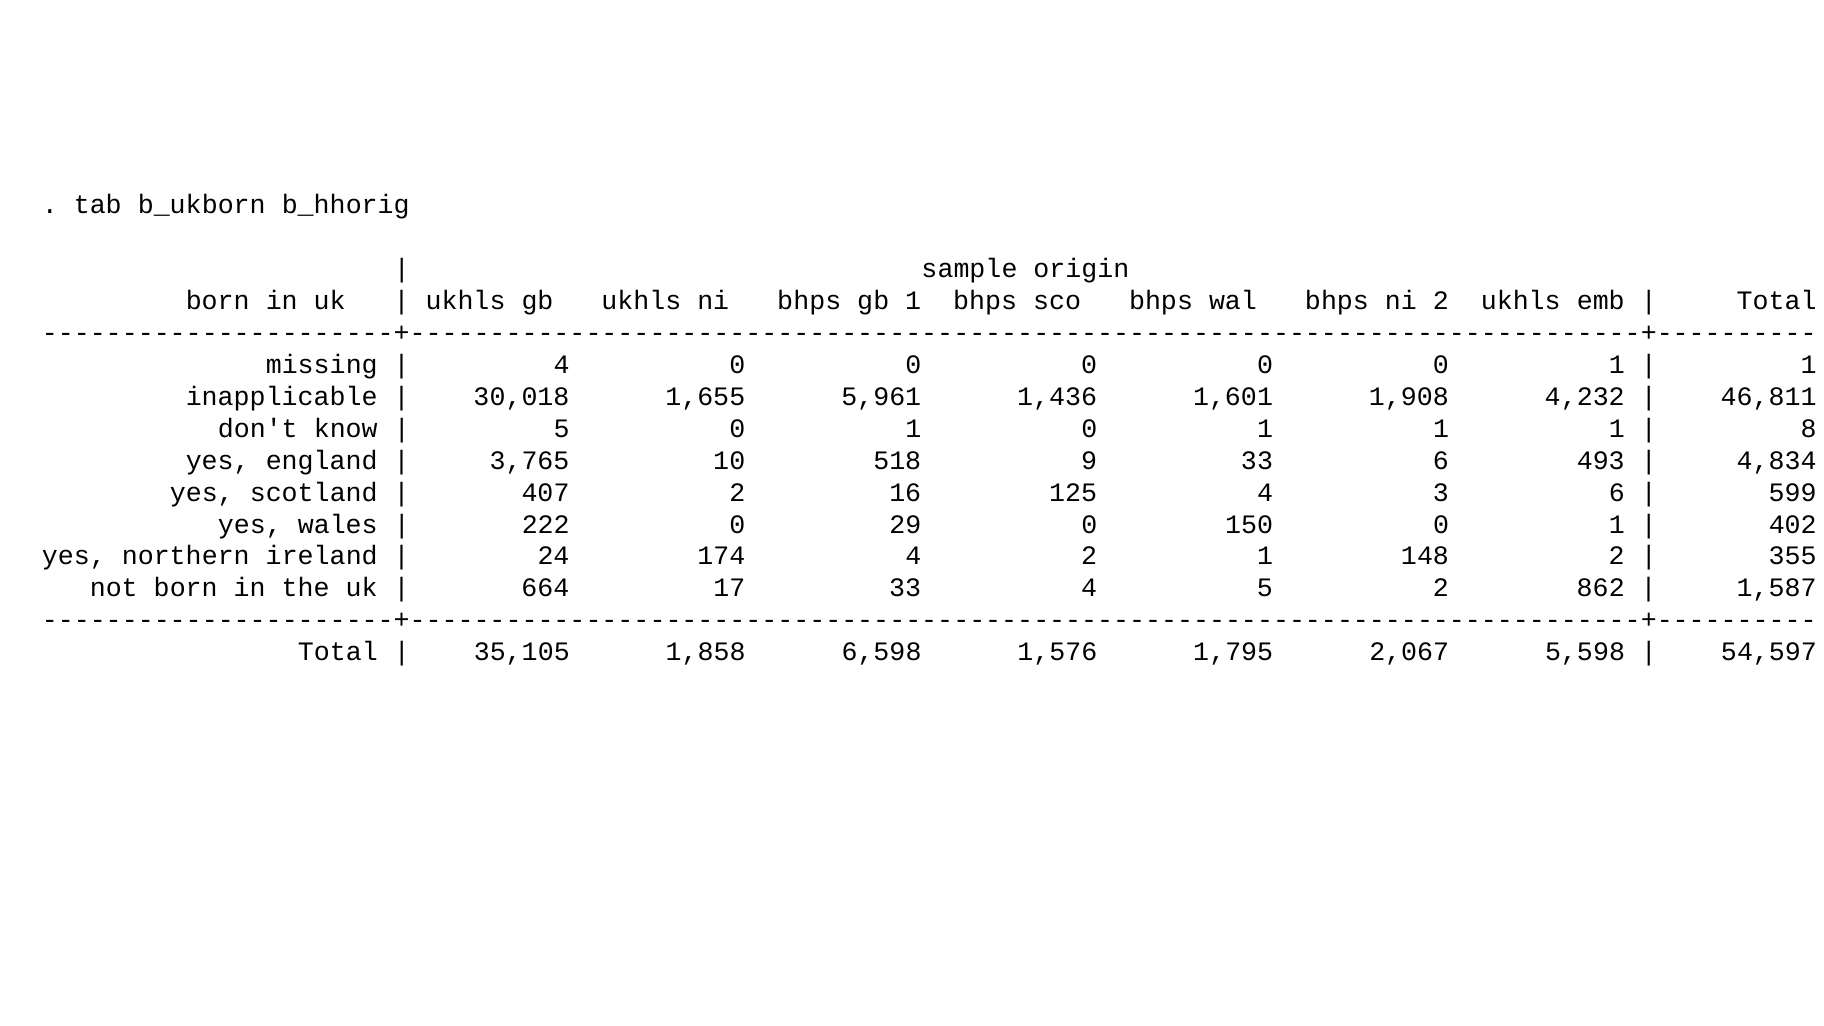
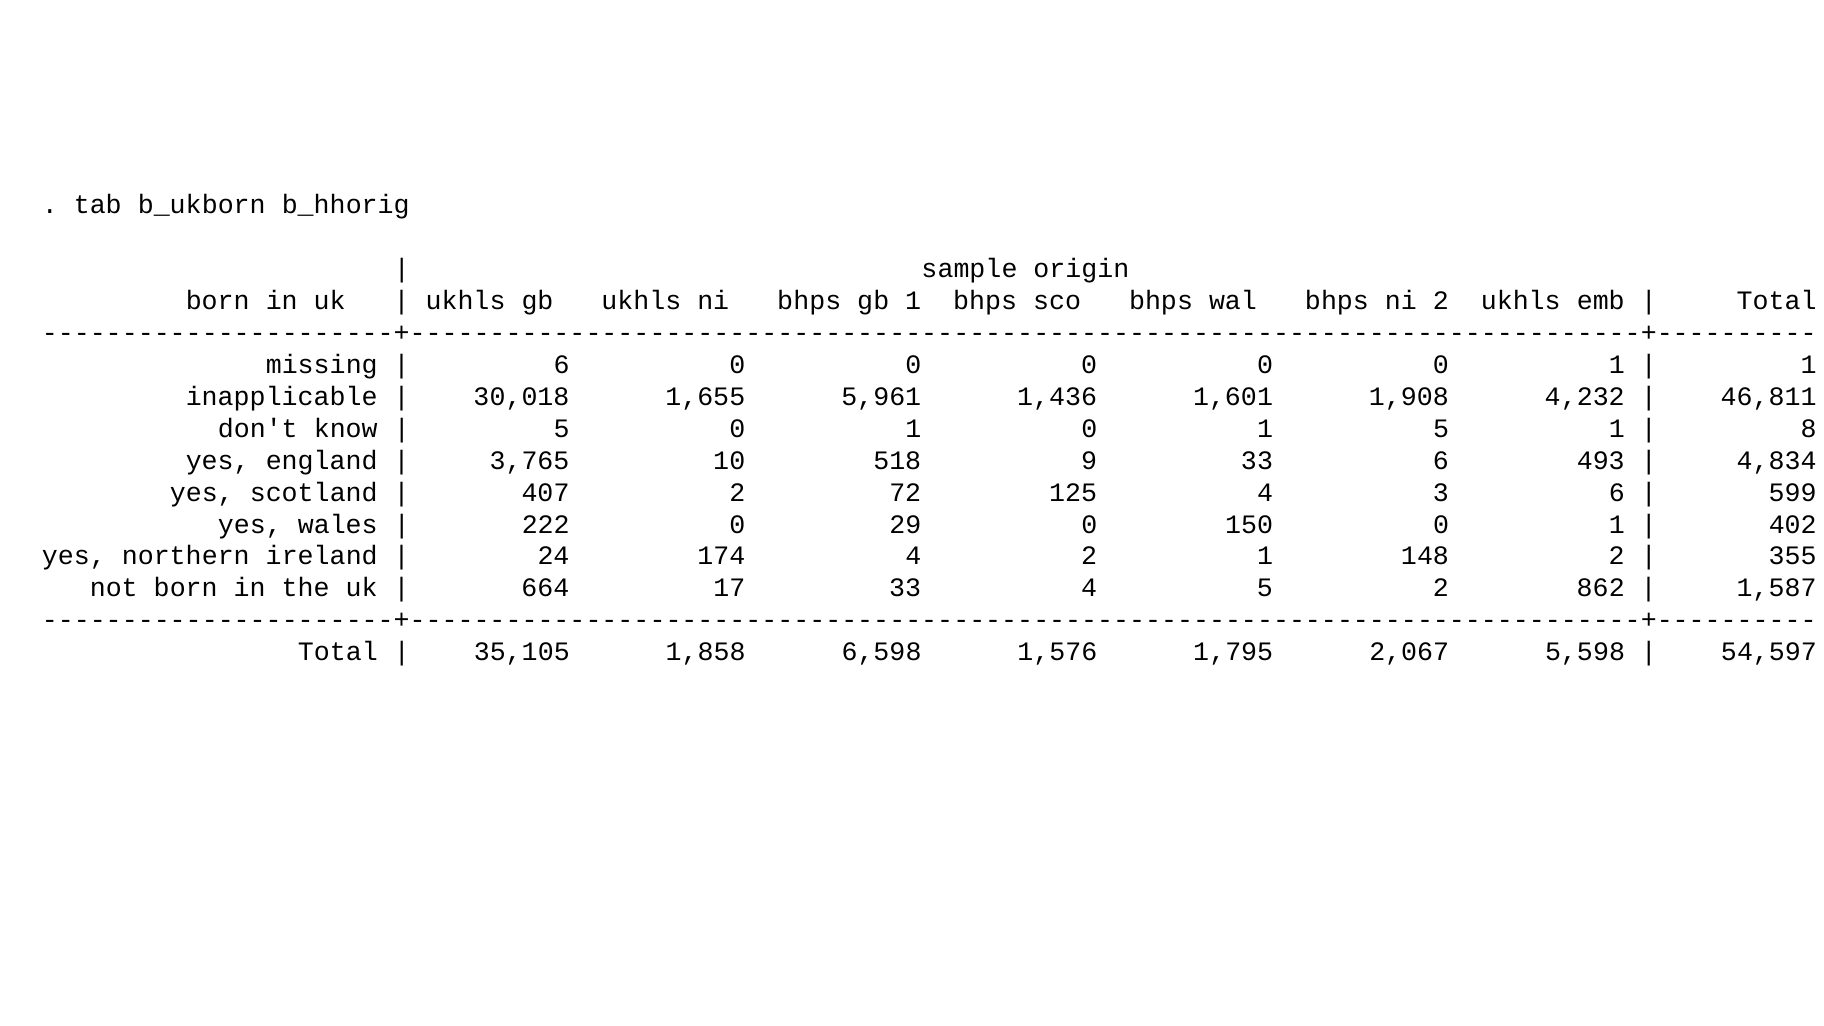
4 at (562, 365): 4 -> 6
0 1 1: 1 -> 5
16: 16 -> 72
